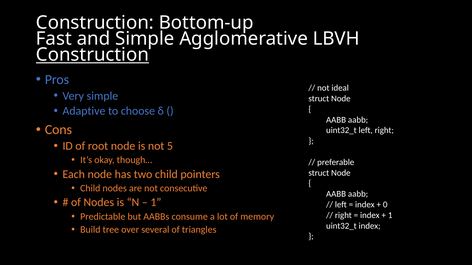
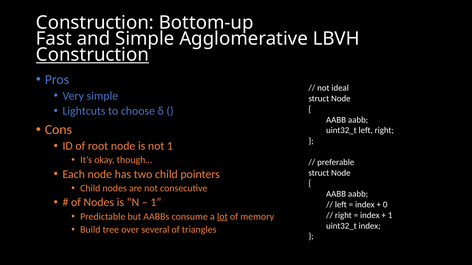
Adaptive: Adaptive -> Lightcuts
not 5: 5 -> 1
lot underline: none -> present
